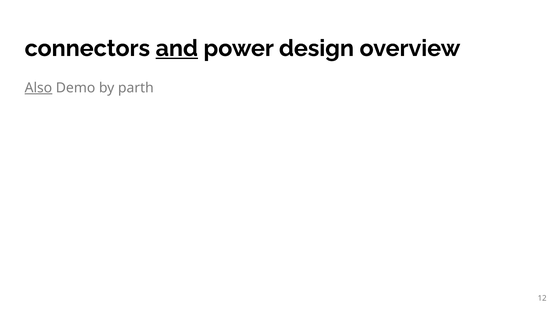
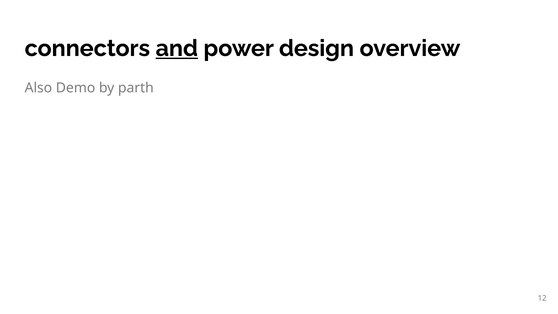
Also underline: present -> none
